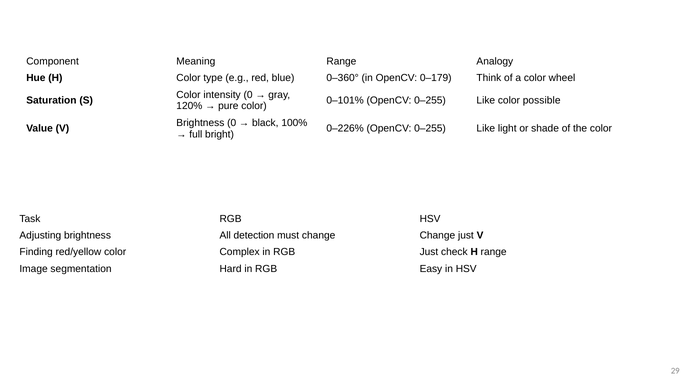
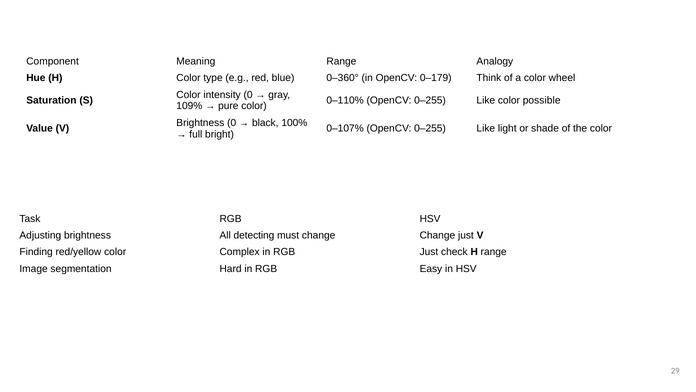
0–101%: 0–101% -> 0–110%
120%: 120% -> 109%
0–226%: 0–226% -> 0–107%
detection: detection -> detecting
